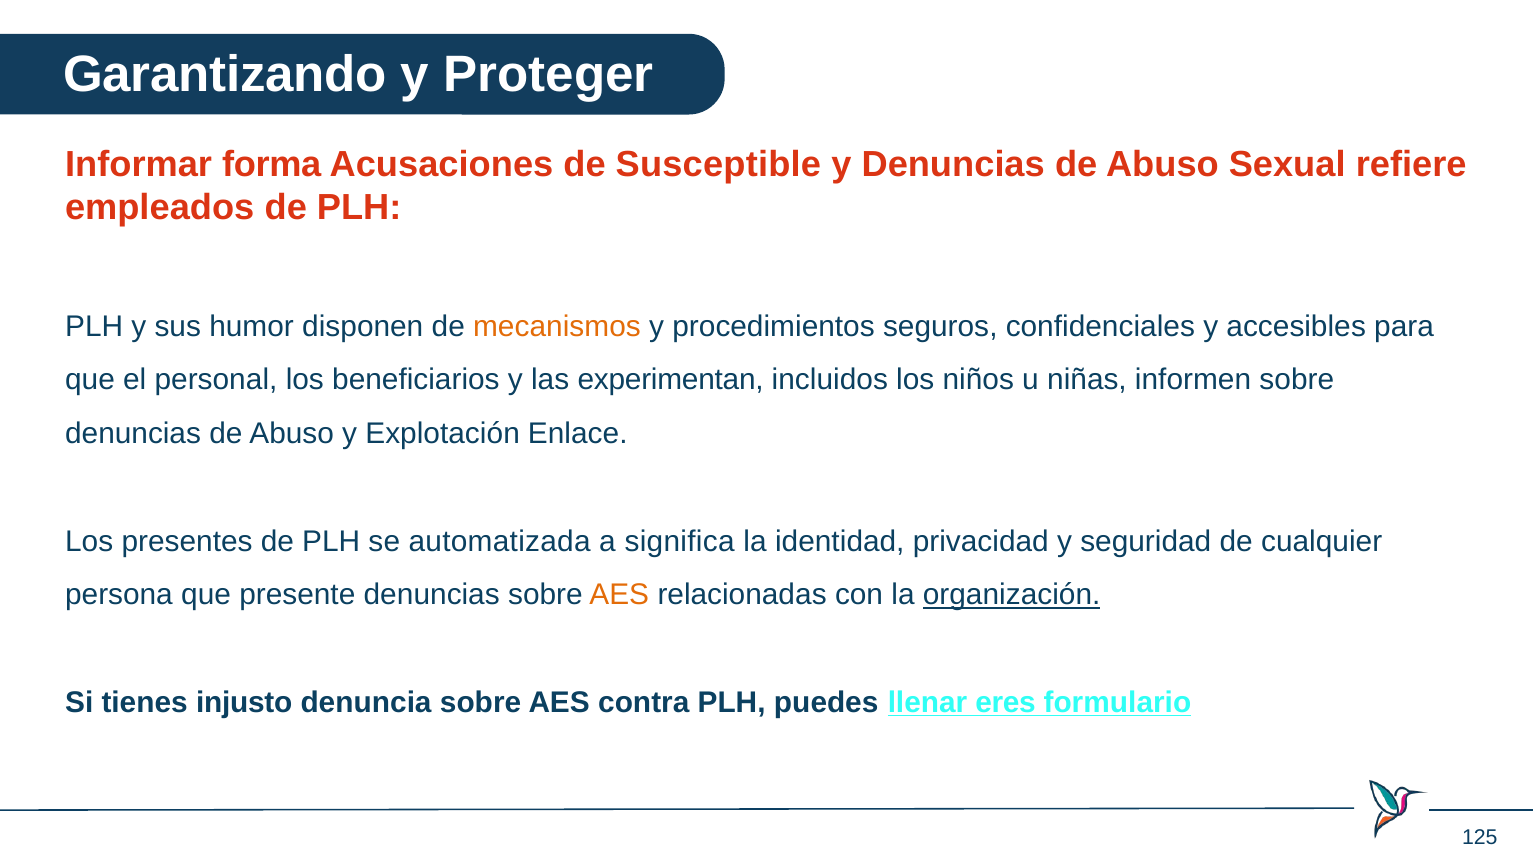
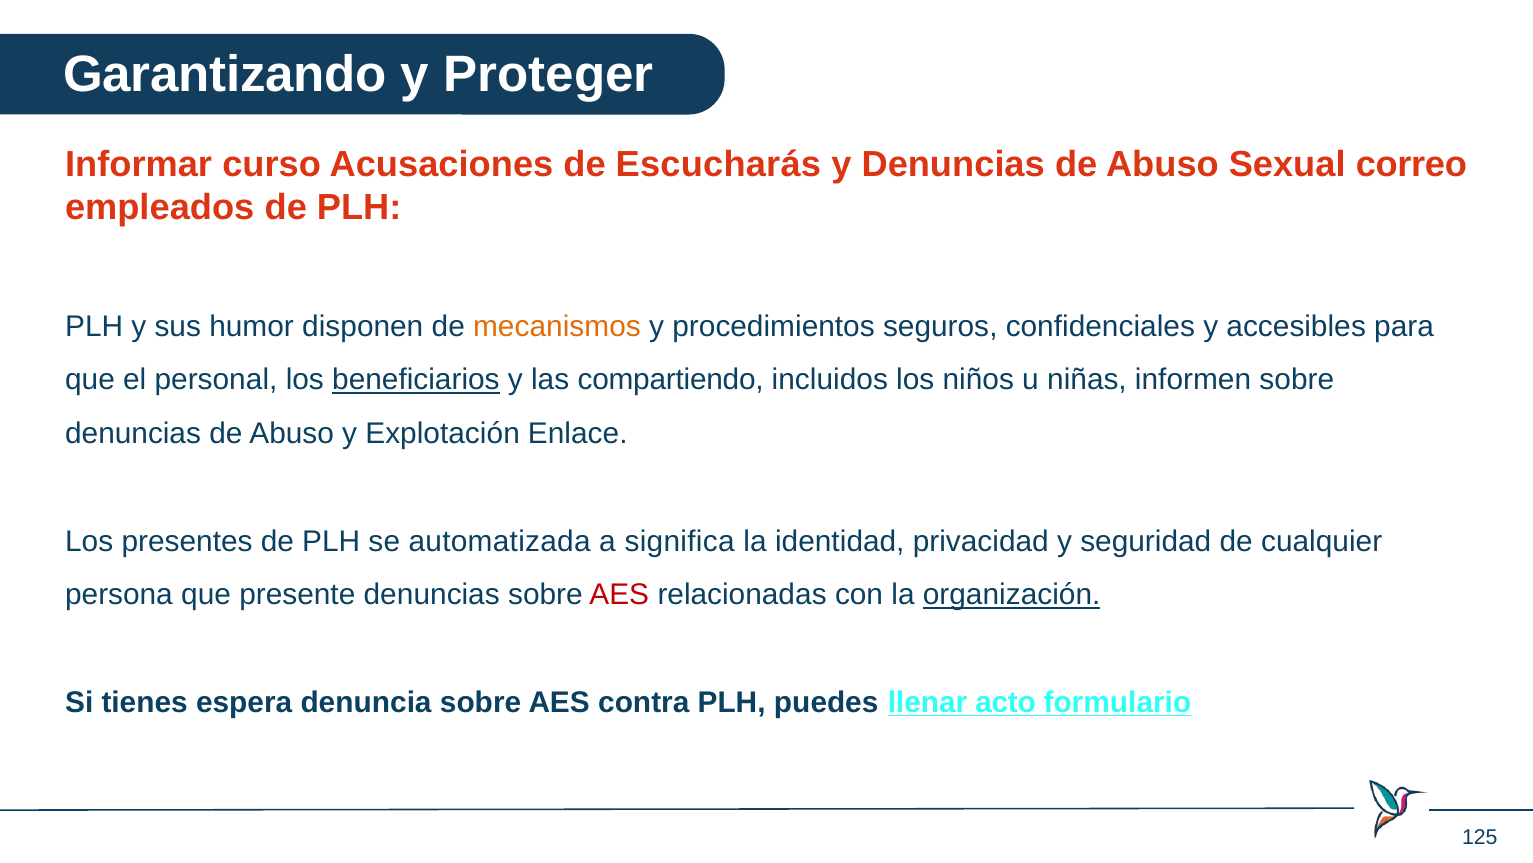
forma: forma -> curso
Susceptible: Susceptible -> Escucharás
refiere: refiere -> correo
beneficiarios underline: none -> present
experimentan: experimentan -> compartiendo
AES at (619, 594) colour: orange -> red
injusto: injusto -> espera
eres: eres -> acto
